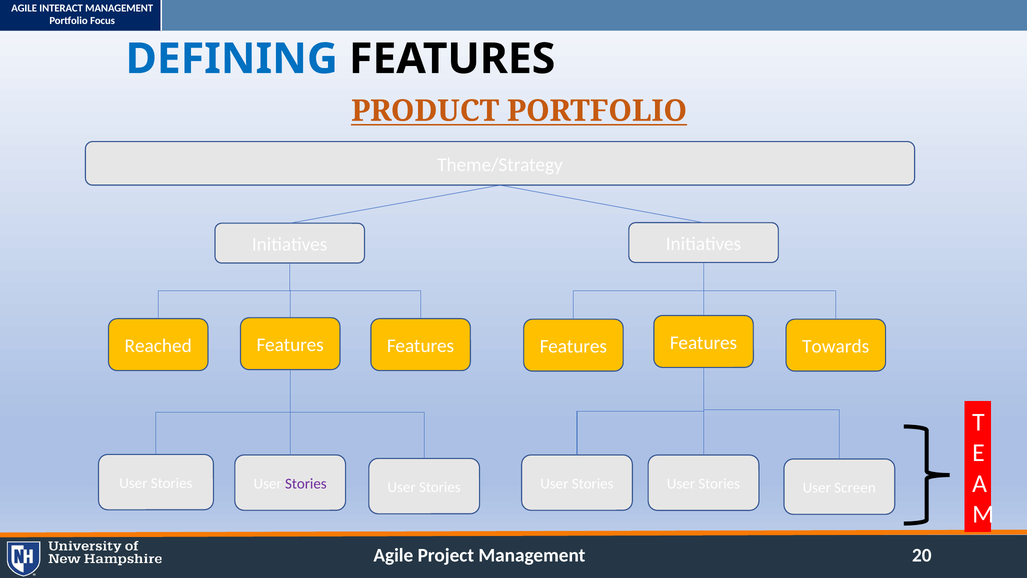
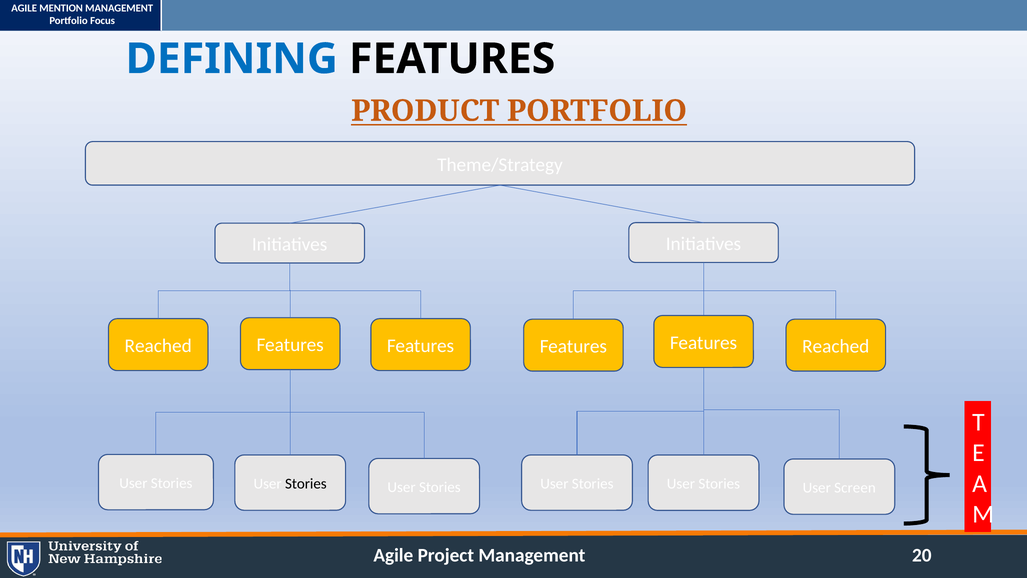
INTERACT: INTERACT -> MENTION
Features Towards: Towards -> Reached
Stories at (306, 483) colour: purple -> black
